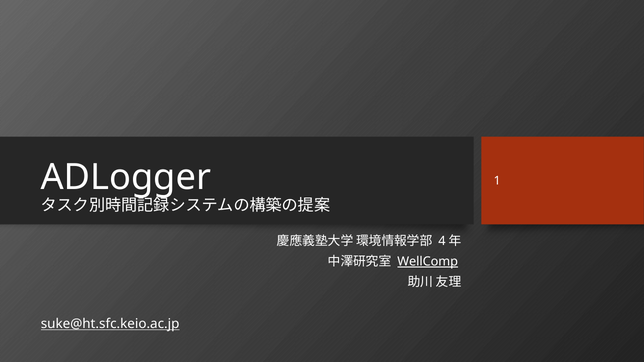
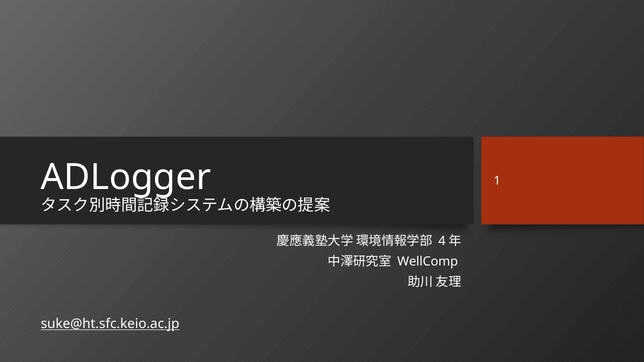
WellComp underline: present -> none
